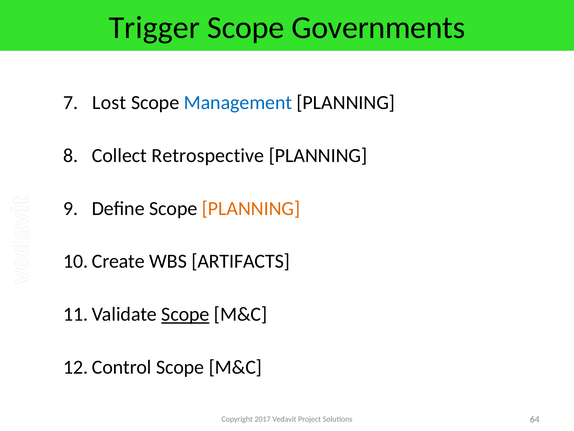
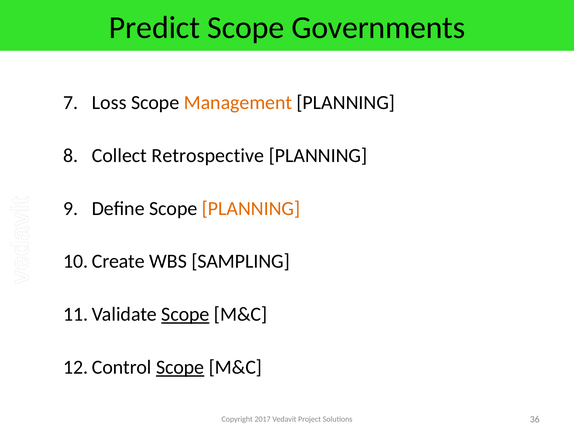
Trigger: Trigger -> Predict
Lost: Lost -> Loss
Management colour: blue -> orange
ARTIFACTS: ARTIFACTS -> SAMPLING
Scope at (180, 367) underline: none -> present
64: 64 -> 36
